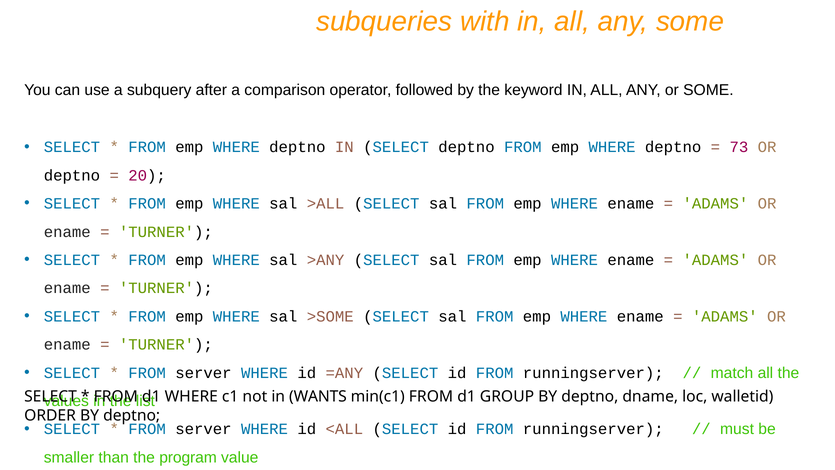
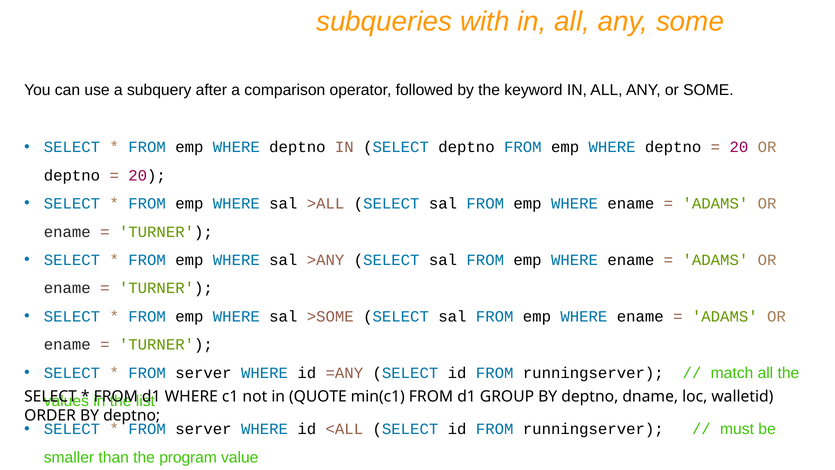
73 at (739, 147): 73 -> 20
WANTS: WANTS -> QUOTE
